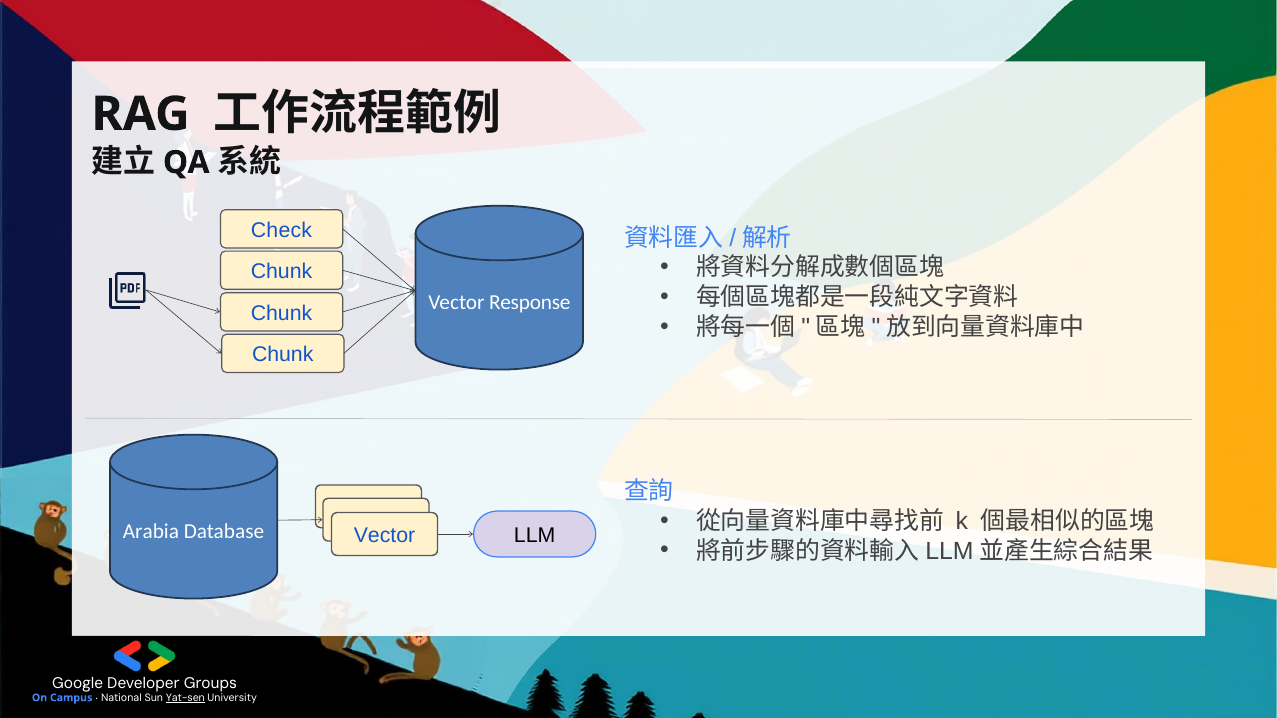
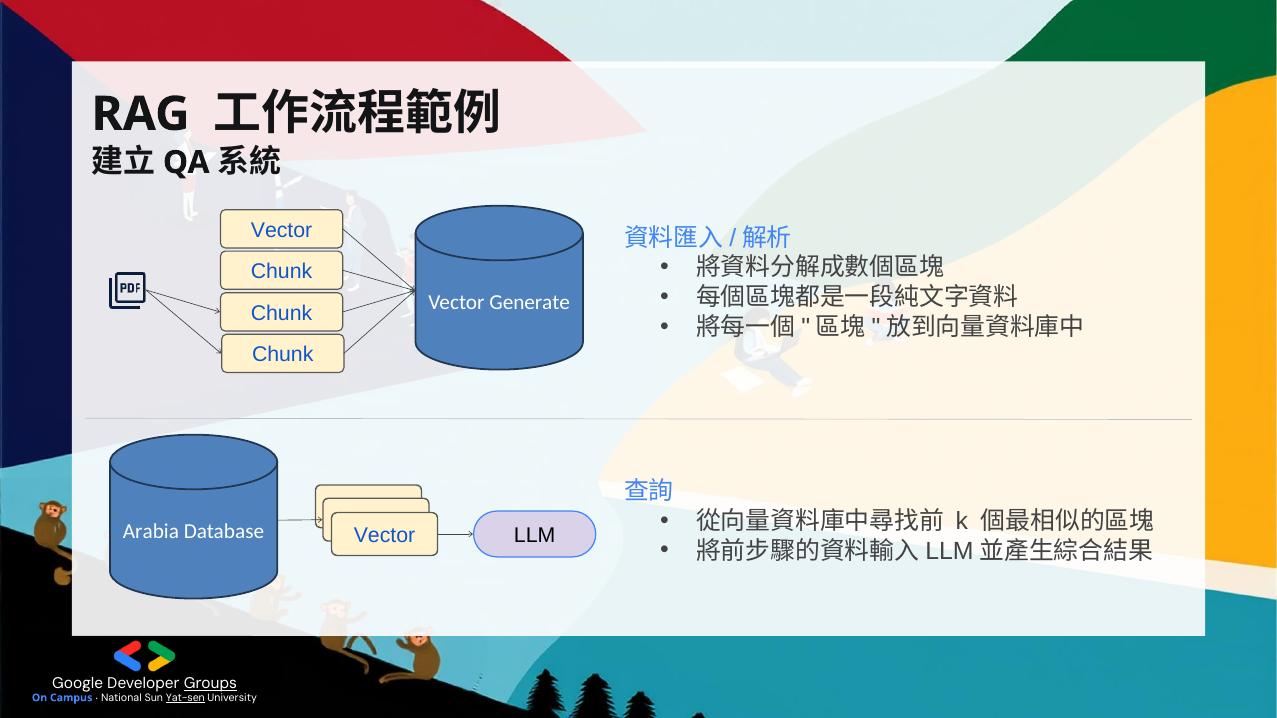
Check at (281, 230): Check -> Vector
Response: Response -> Generate
Groups underline: none -> present
